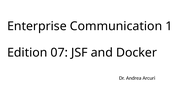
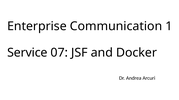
Edition: Edition -> Service
